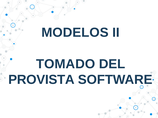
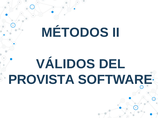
MODELOS: MODELOS -> MÉTODOS
TOMADO: TOMADO -> VÁLIDOS
